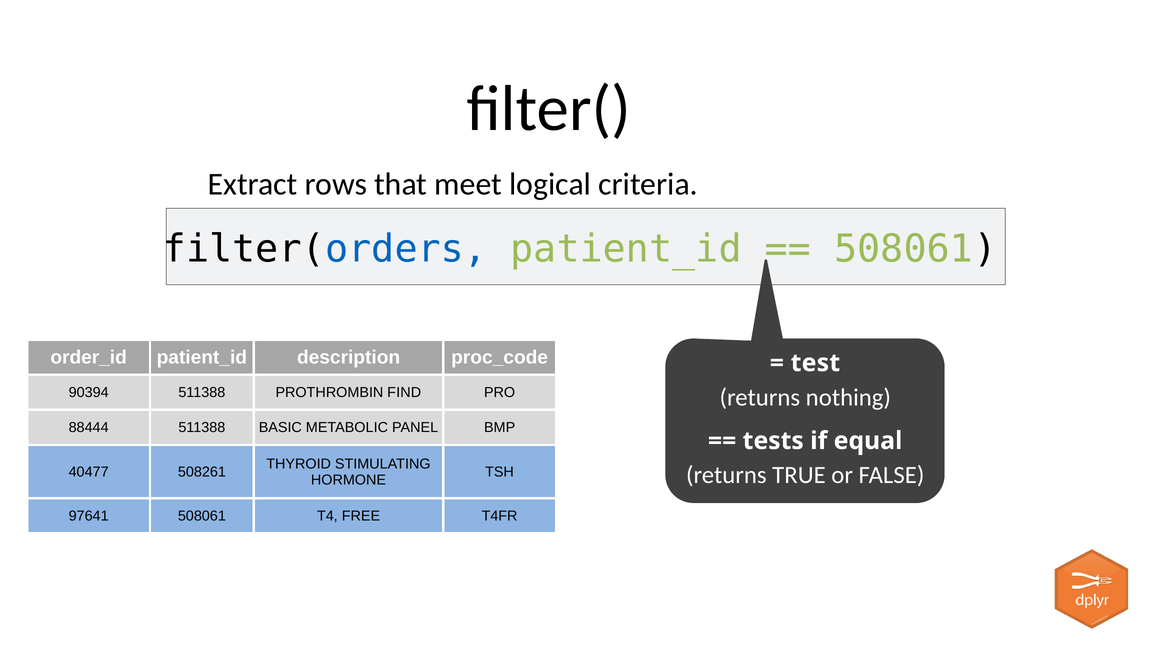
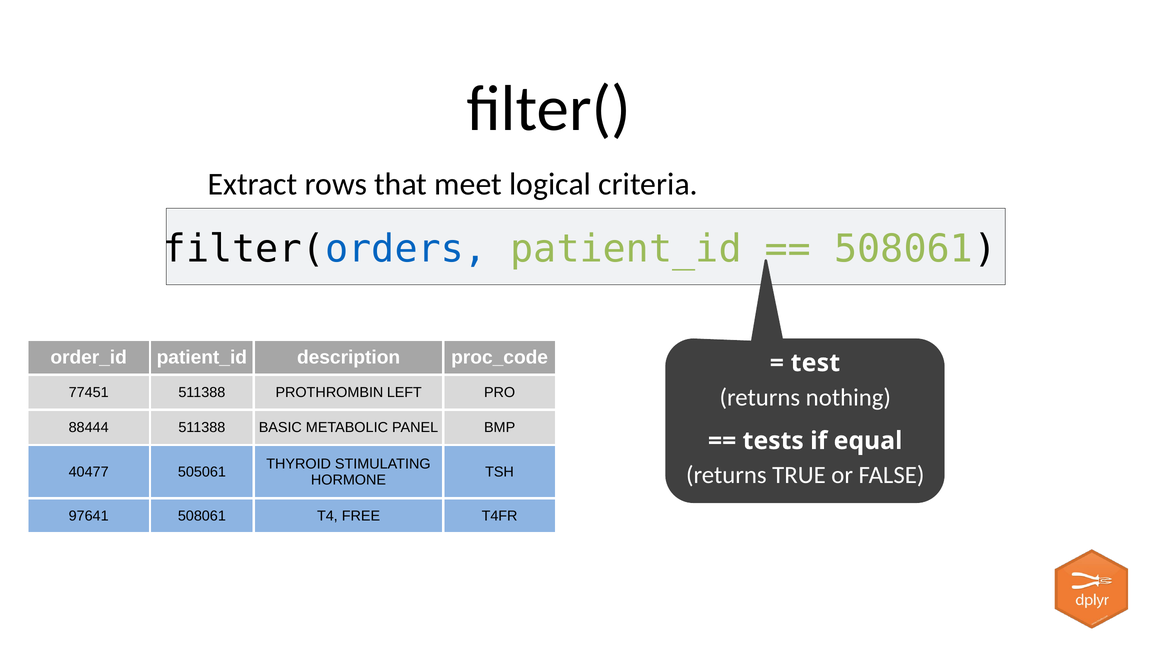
90394: 90394 -> 77451
FIND: FIND -> LEFT
508261: 508261 -> 505061
